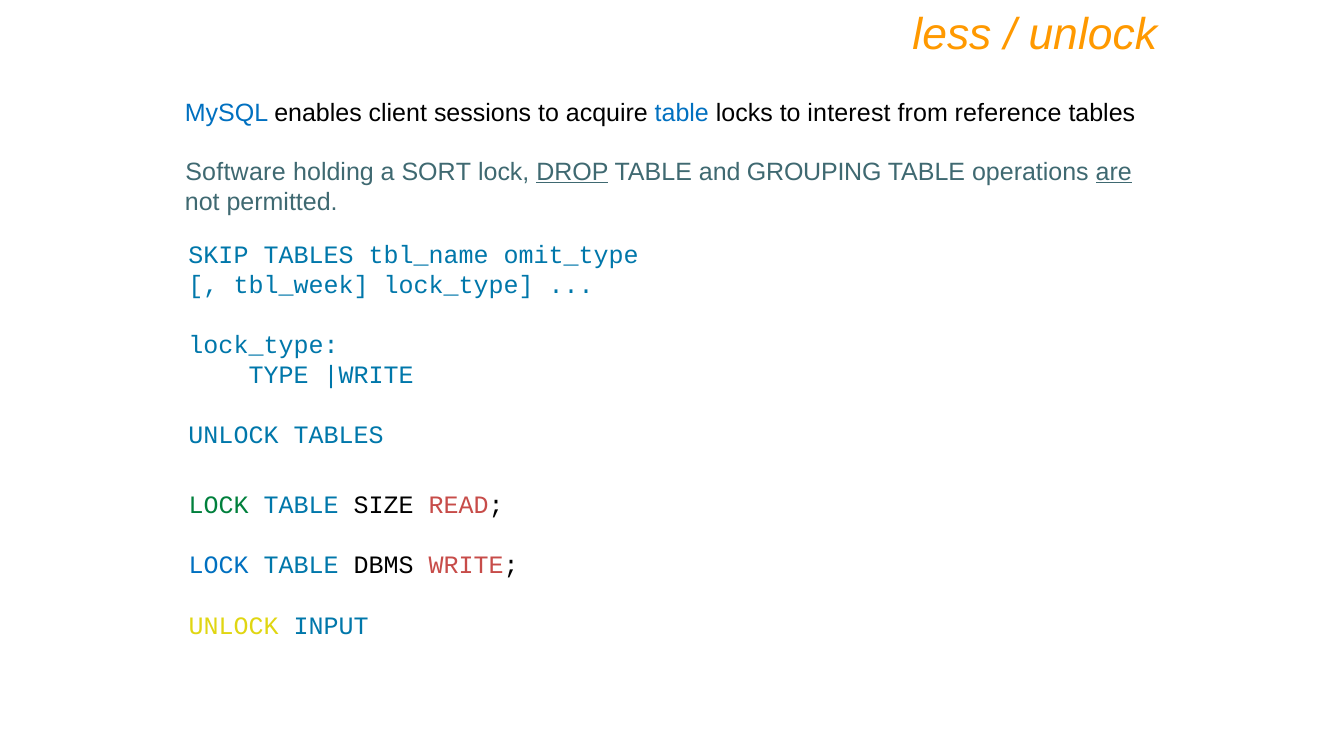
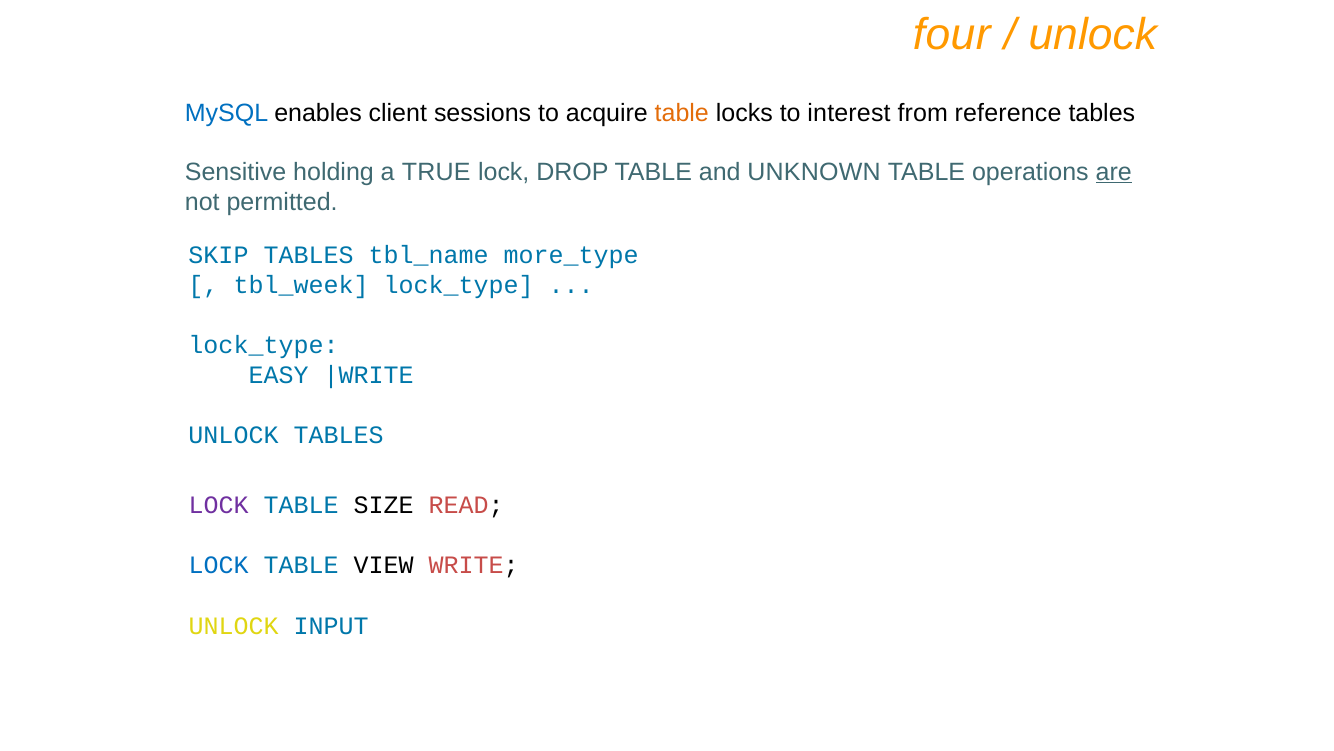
less: less -> four
table at (682, 113) colour: blue -> orange
Software: Software -> Sensitive
SORT: SORT -> TRUE
DROP underline: present -> none
GROUPING: GROUPING -> UNKNOWN
omit_type: omit_type -> more_type
TYPE: TYPE -> EASY
LOCK at (219, 505) colour: green -> purple
DBMS: DBMS -> VIEW
